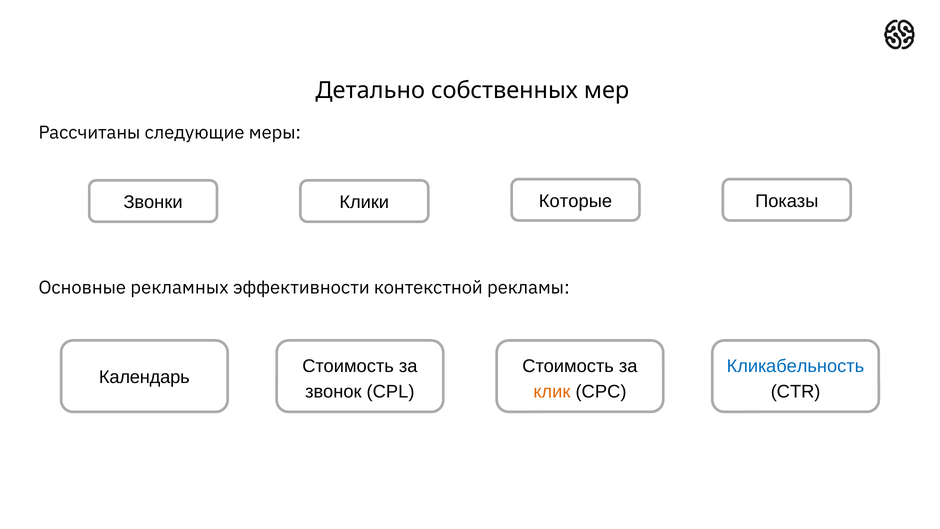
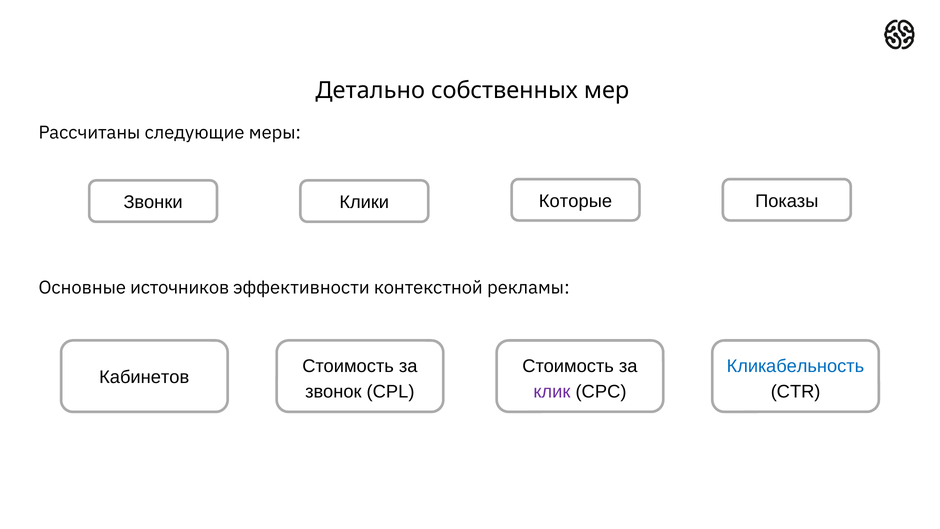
рекламных: рекламных -> источников
Календарь: Календарь -> Кабинетов
клик colour: orange -> purple
